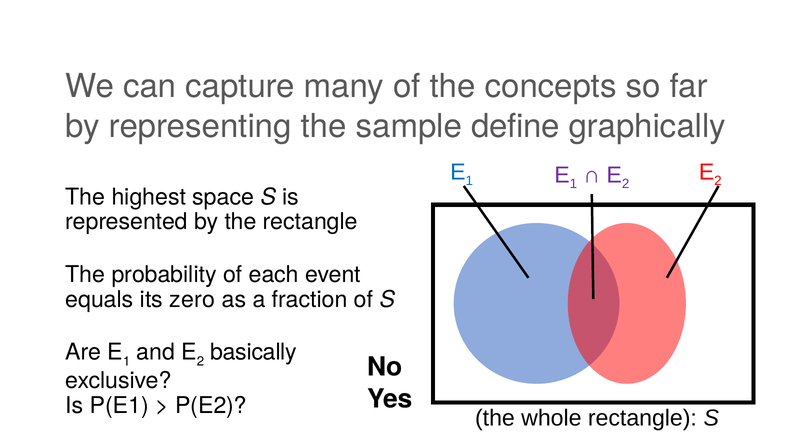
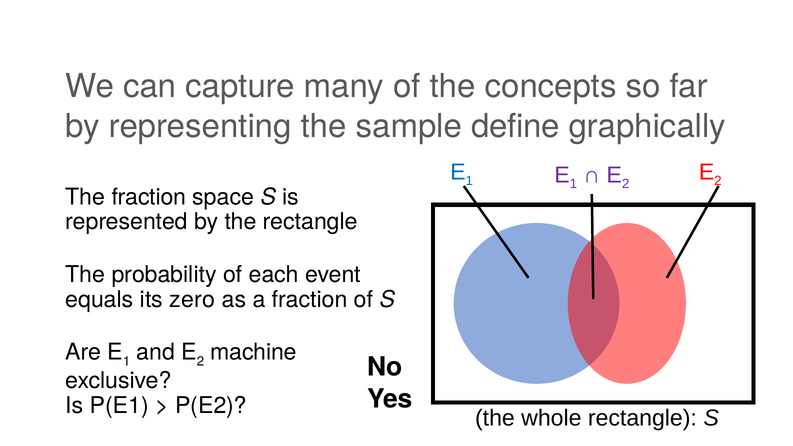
The highest: highest -> fraction
basically: basically -> machine
